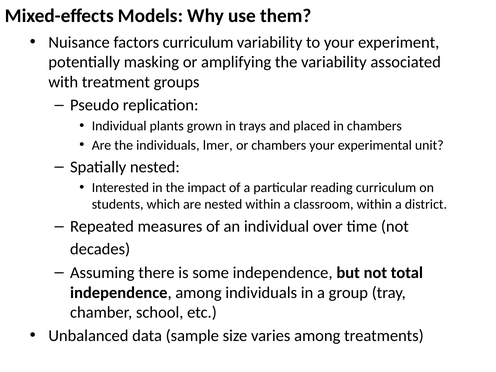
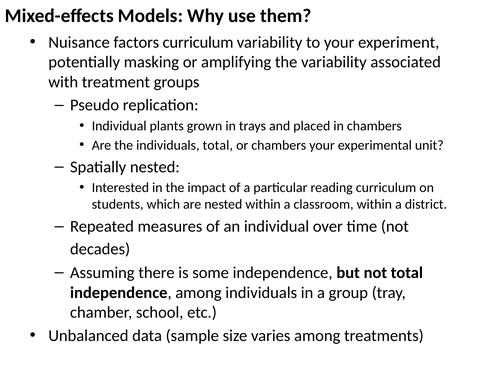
individuals lmer: lmer -> total
